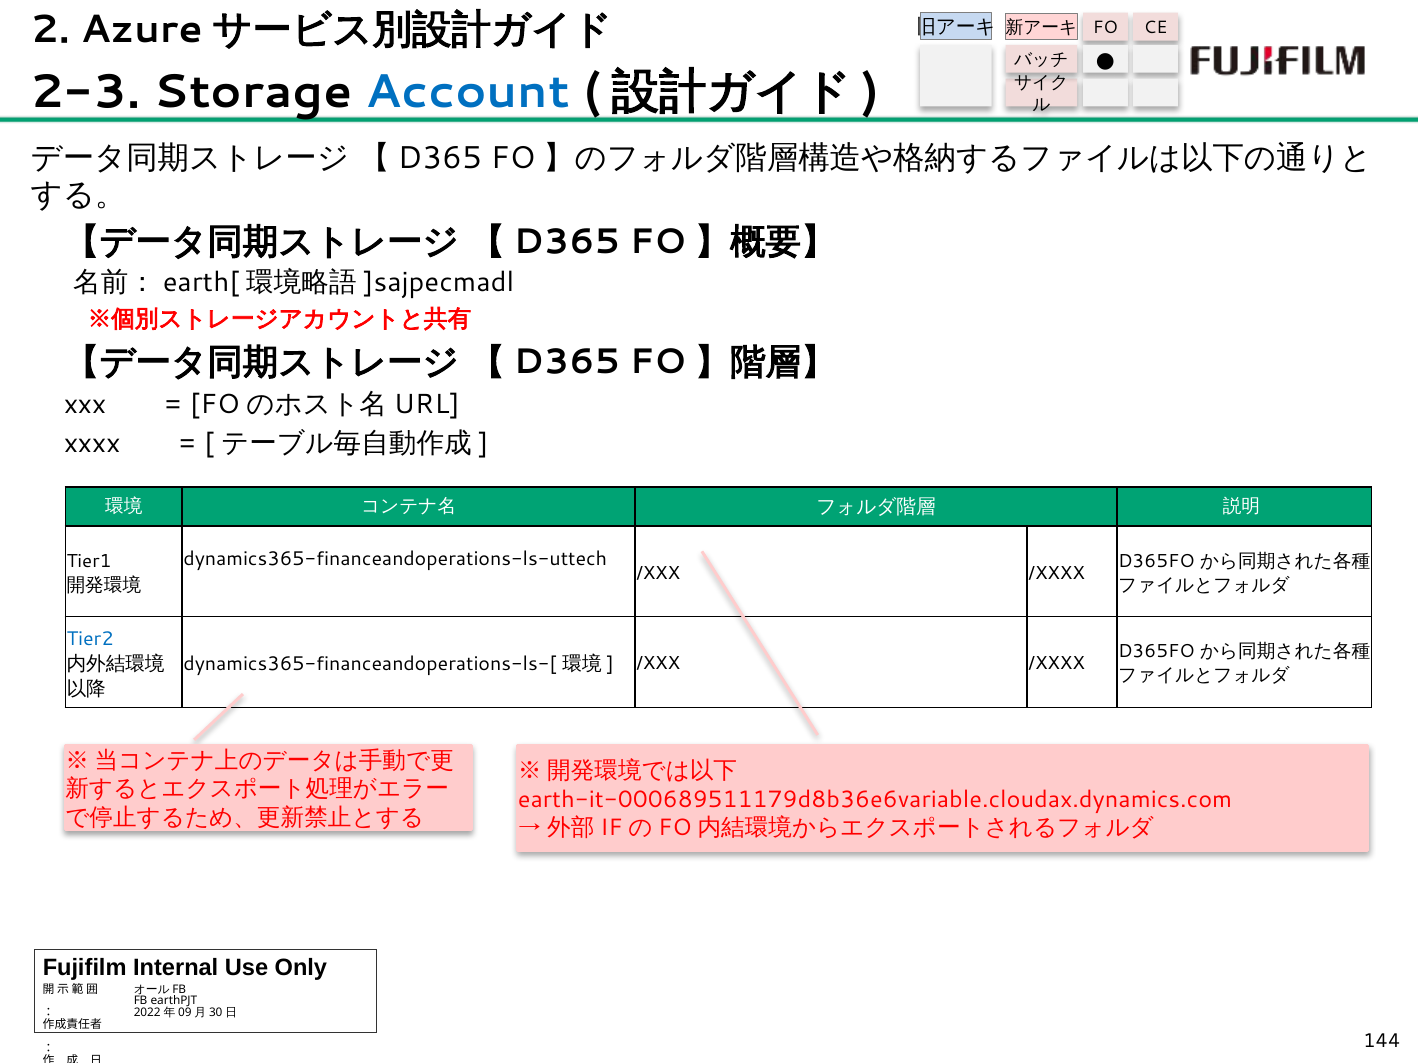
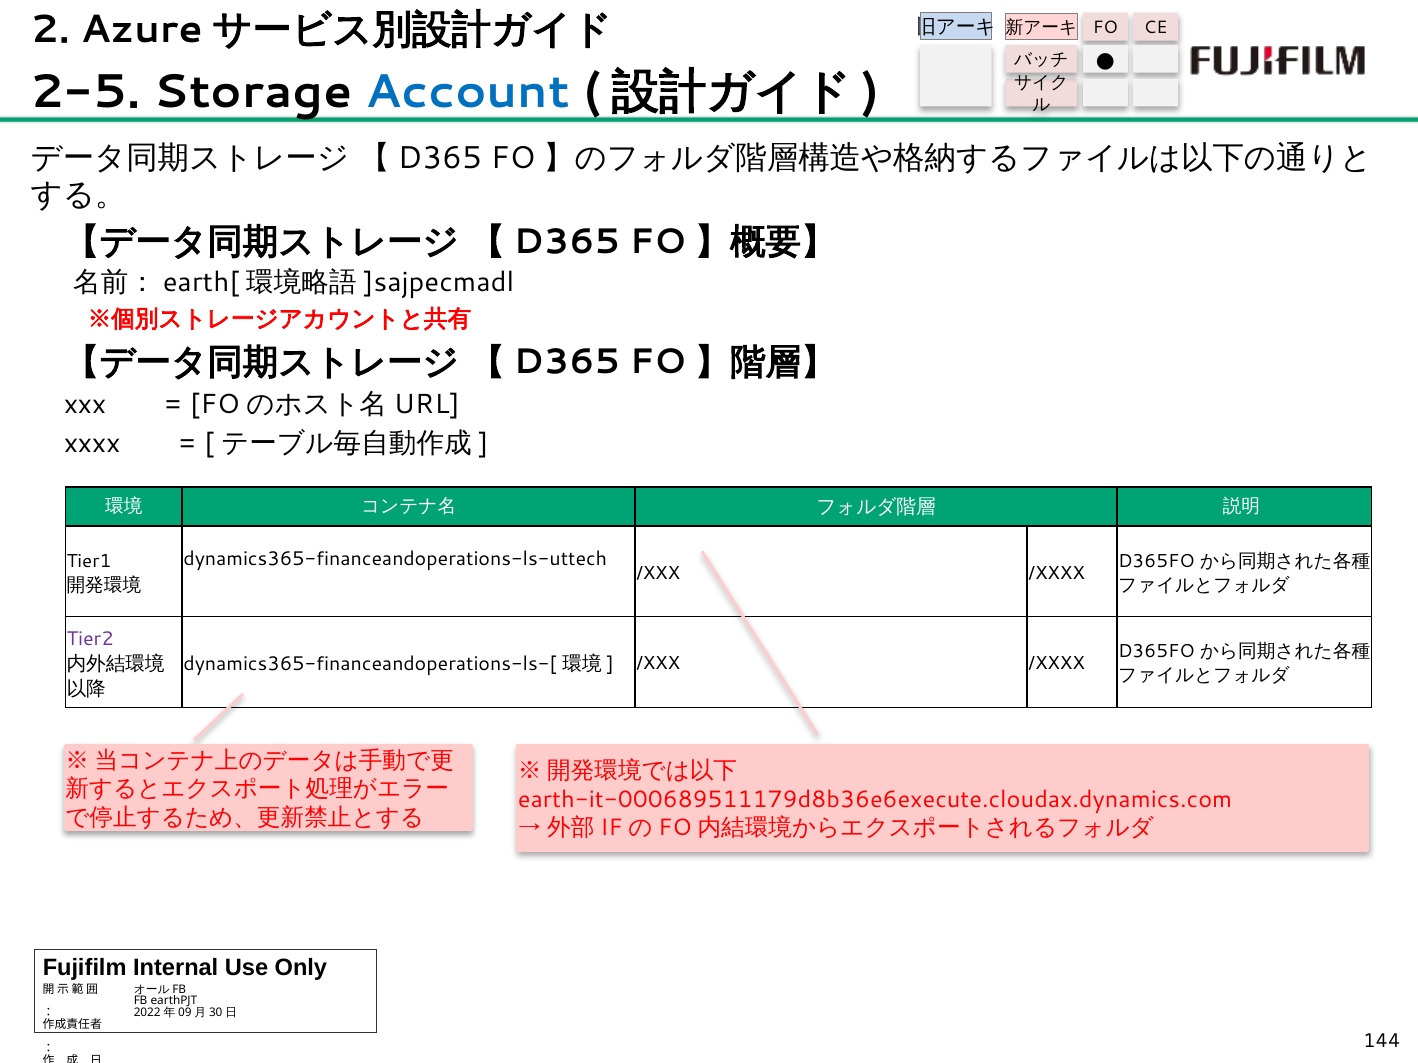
2-3: 2-3 -> 2-5
Tier2 colour: blue -> purple
earth-it-000689511179d8b36e6variable.cloudax.dynamics.com: earth-it-000689511179d8b36e6variable.cloudax.dynamics.com -> earth-it-000689511179d8b36e6execute.cloudax.dynamics.com
